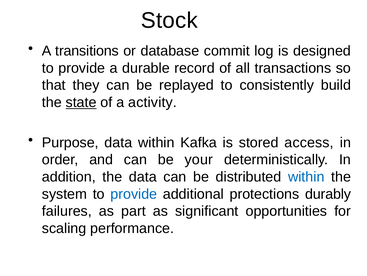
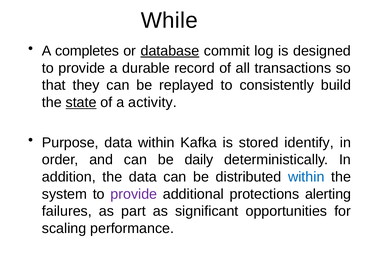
Stock: Stock -> While
transitions: transitions -> completes
database underline: none -> present
access: access -> identify
your: your -> daily
provide at (134, 194) colour: blue -> purple
durably: durably -> alerting
